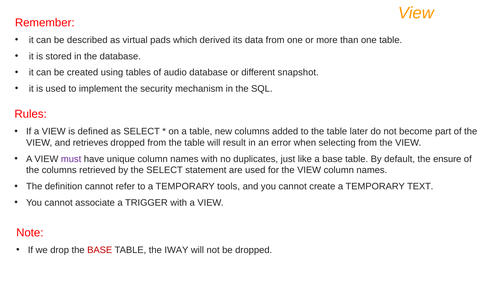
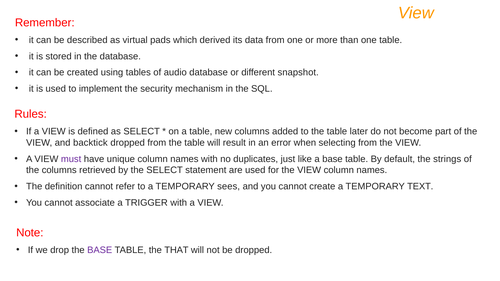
retrieves: retrieves -> backtick
ensure: ensure -> strings
tools: tools -> sees
BASE at (100, 250) colour: red -> purple
IWAY: IWAY -> THAT
